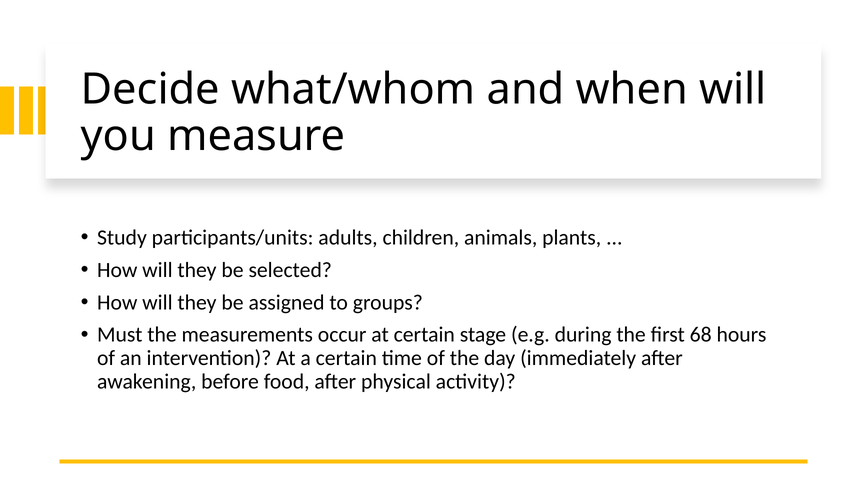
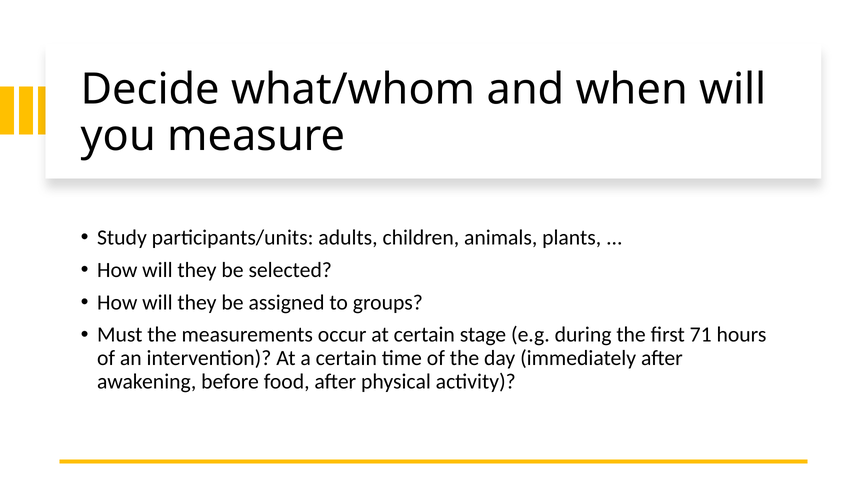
68: 68 -> 71
